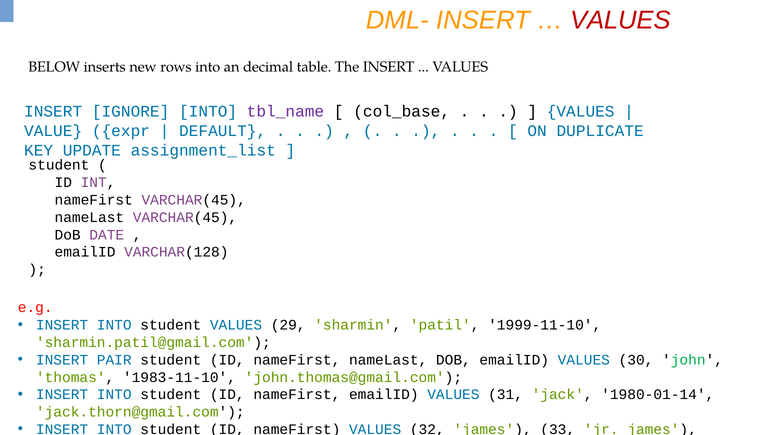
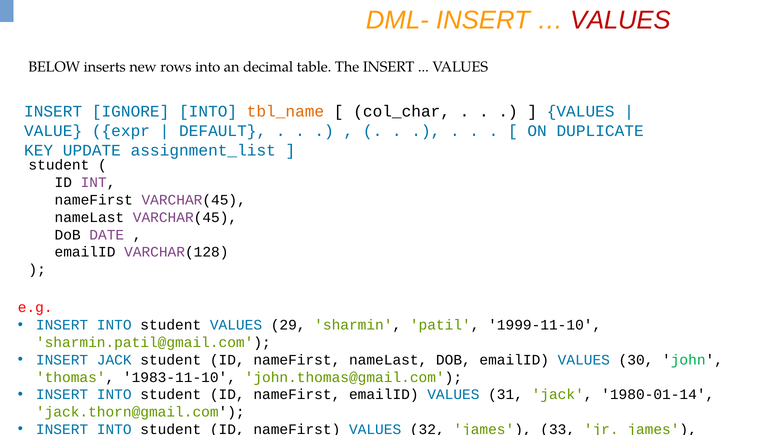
tbl_name colour: purple -> orange
col_base: col_base -> col_char
INSERT PAIR: PAIR -> JACK
